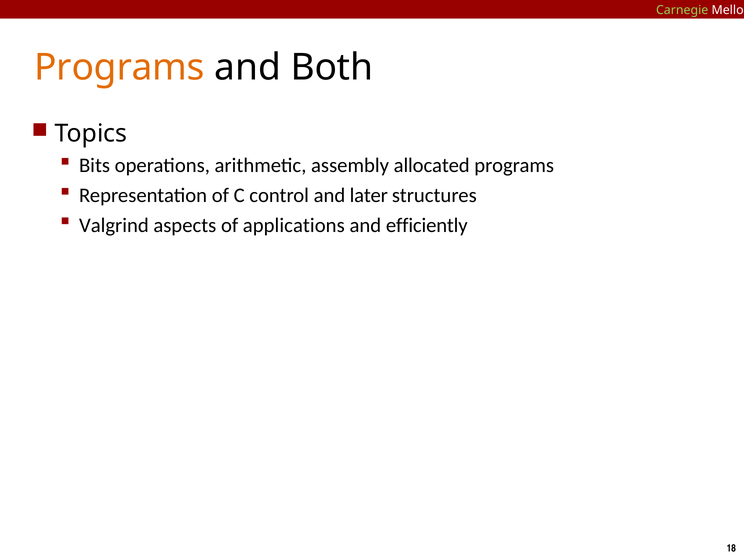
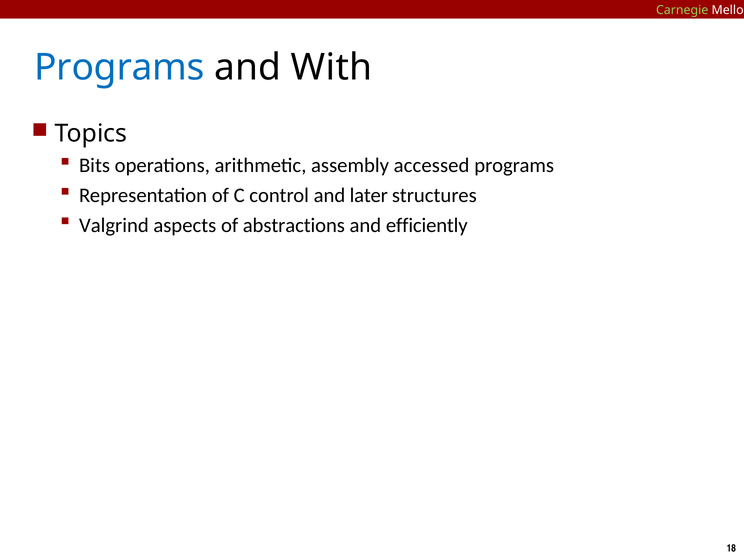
Programs at (119, 68) colour: orange -> blue
Both: Both -> With
allocated: allocated -> accessed
applications: applications -> abstractions
